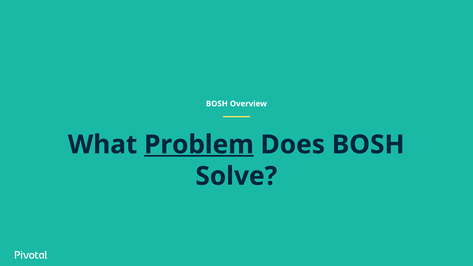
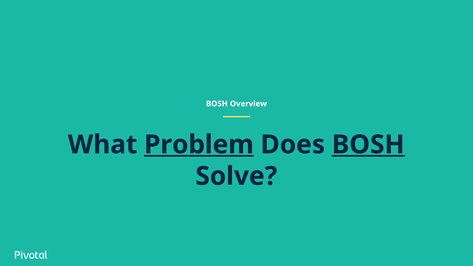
BOSH at (368, 145) underline: none -> present
